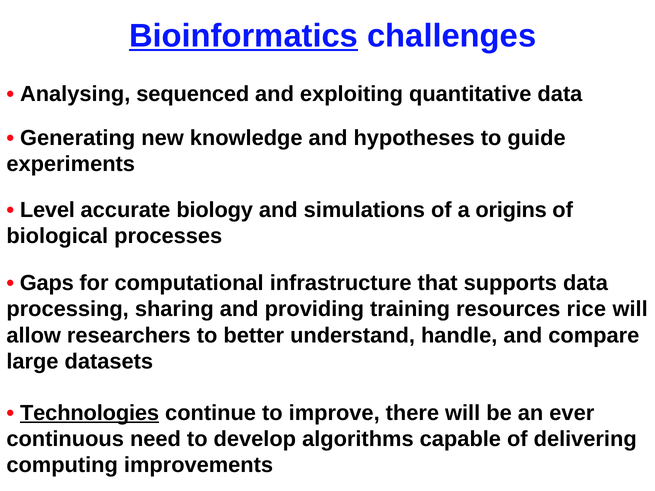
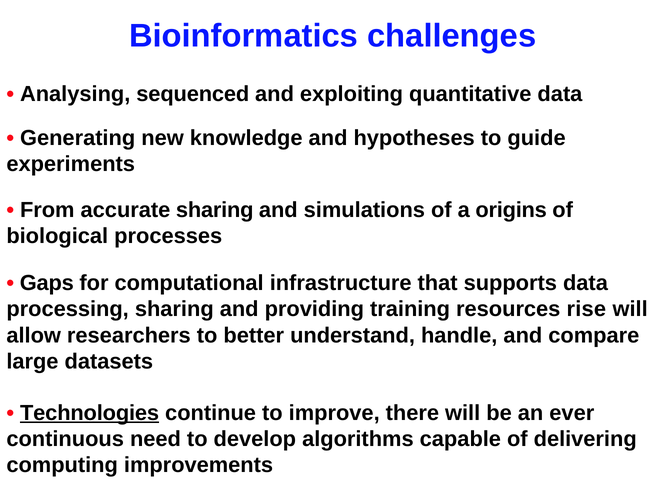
Bioinformatics underline: present -> none
Level: Level -> From
accurate biology: biology -> sharing
rice: rice -> rise
